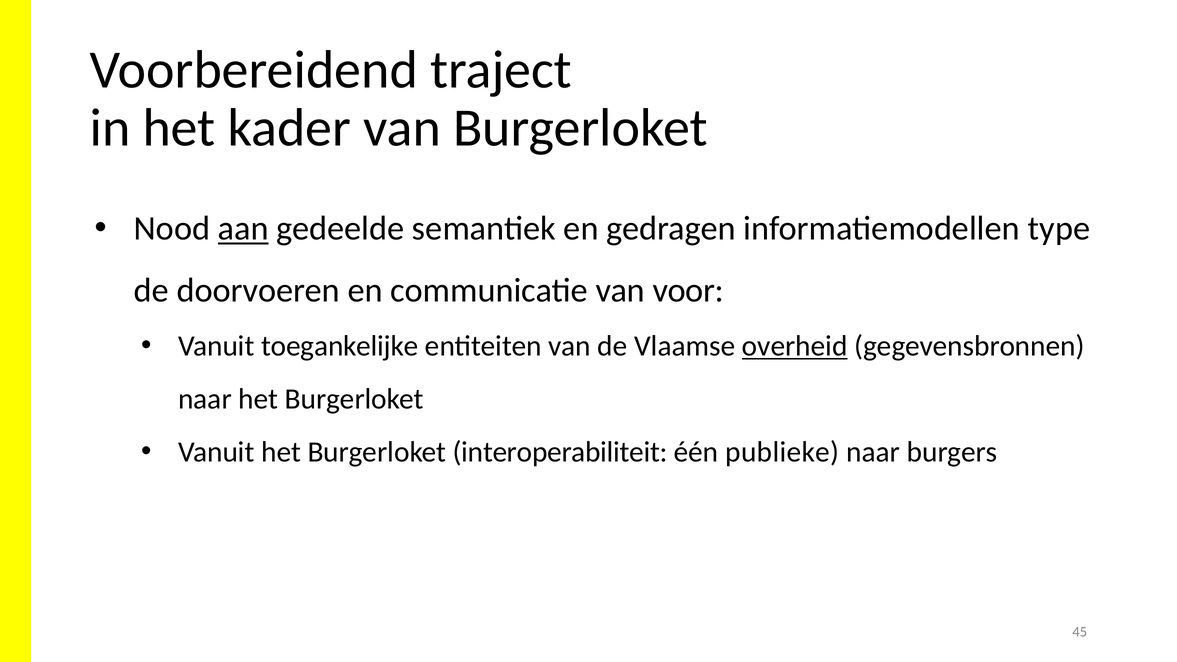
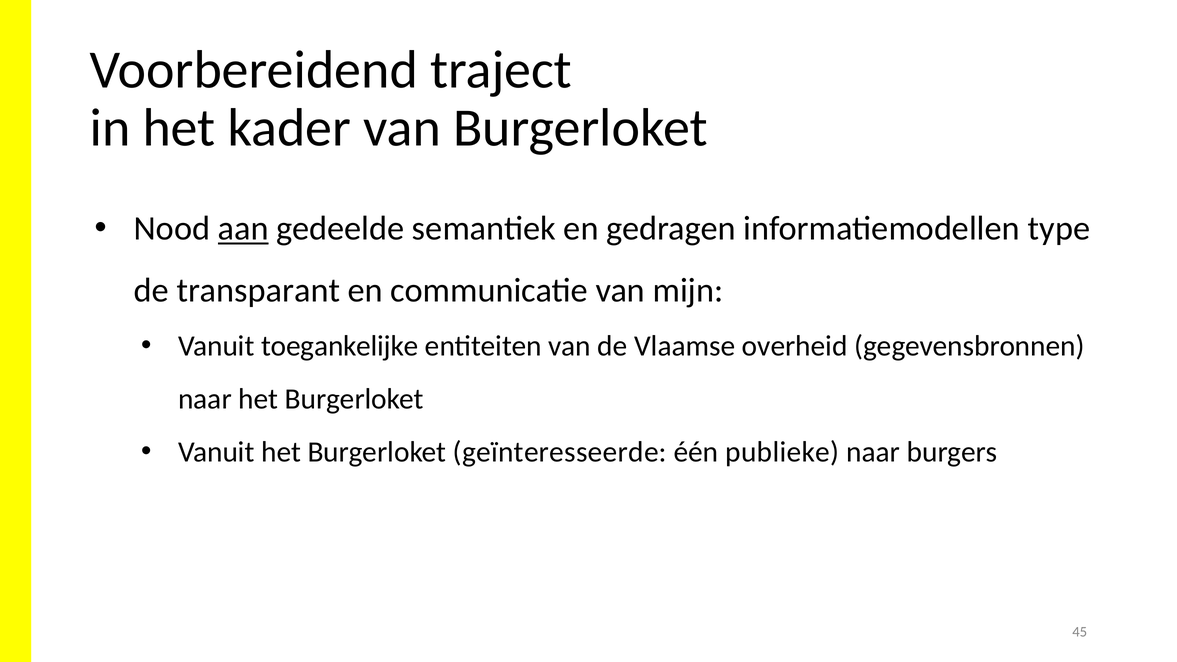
doorvoeren: doorvoeren -> transparant
voor: voor -> mijn
overheid underline: present -> none
interoperabiliteit: interoperabiliteit -> geïnteresseerde
